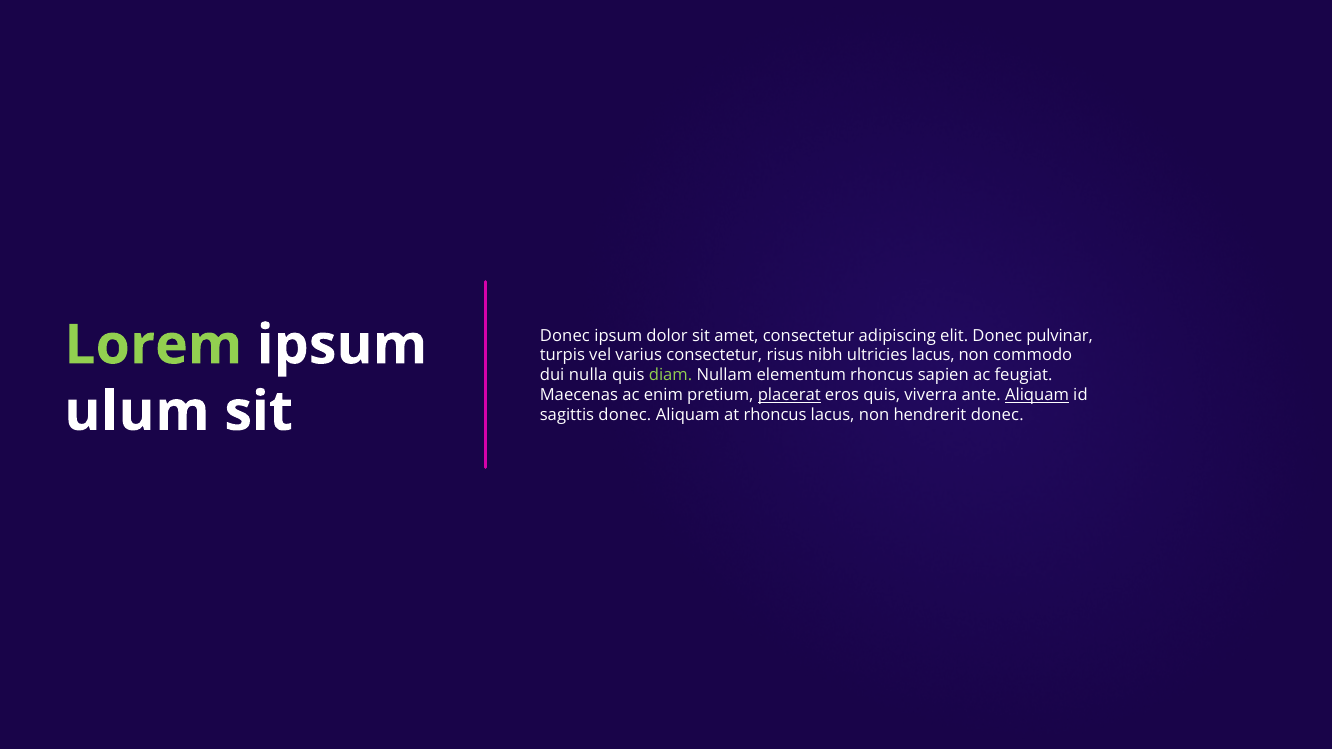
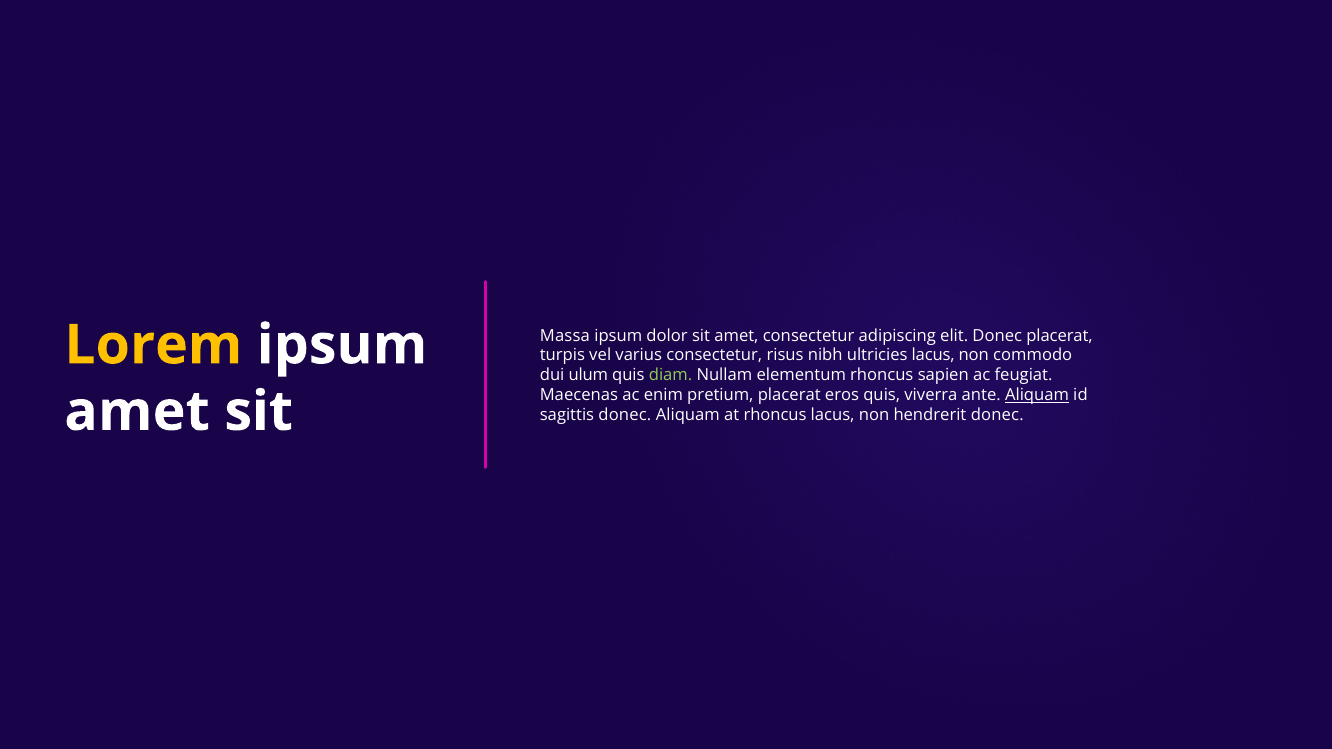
Lorem colour: light green -> yellow
Donec at (565, 336): Donec -> Massa
Donec pulvinar: pulvinar -> placerat
nulla: nulla -> ulum
ulum at (137, 412): ulum -> amet
placerat at (789, 396) underline: present -> none
